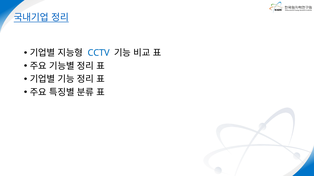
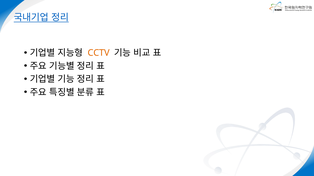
CCTV colour: blue -> orange
